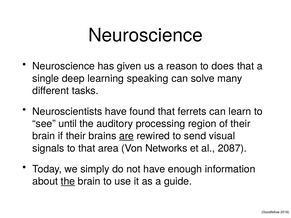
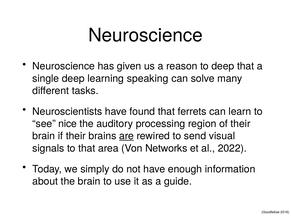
to does: does -> deep
until: until -> nice
2087: 2087 -> 2022
the at (68, 182) underline: present -> none
